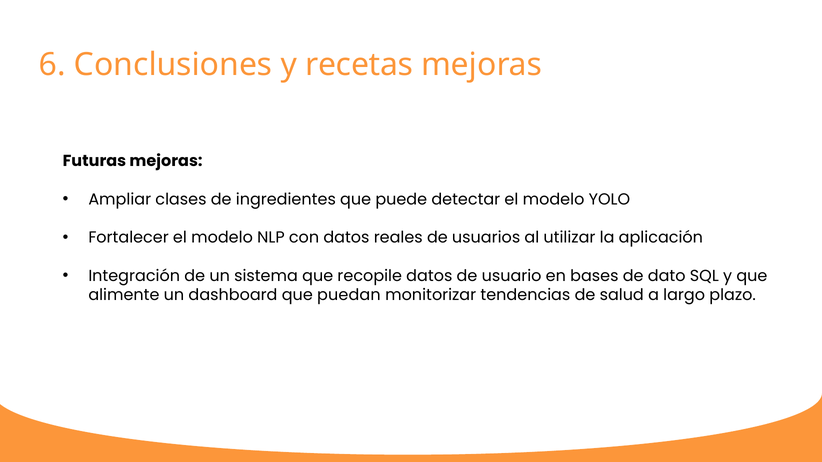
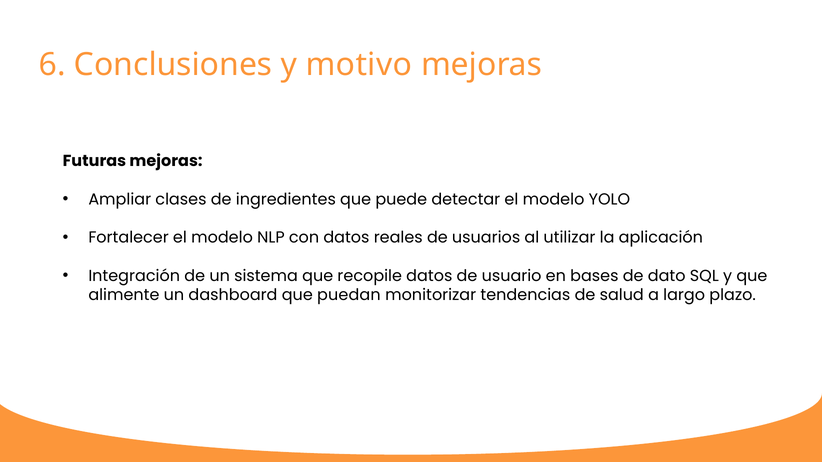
recetas: recetas -> motivo
